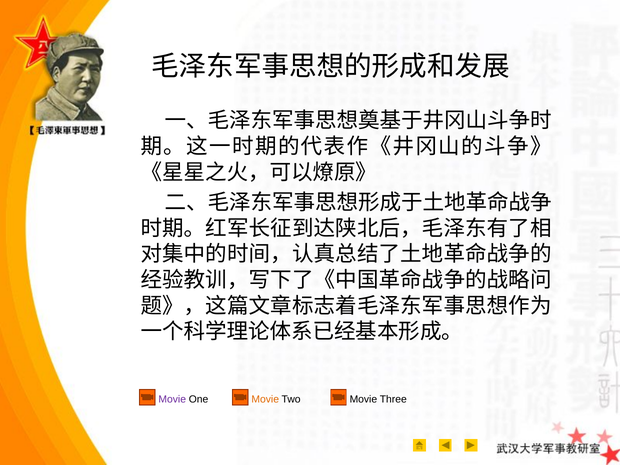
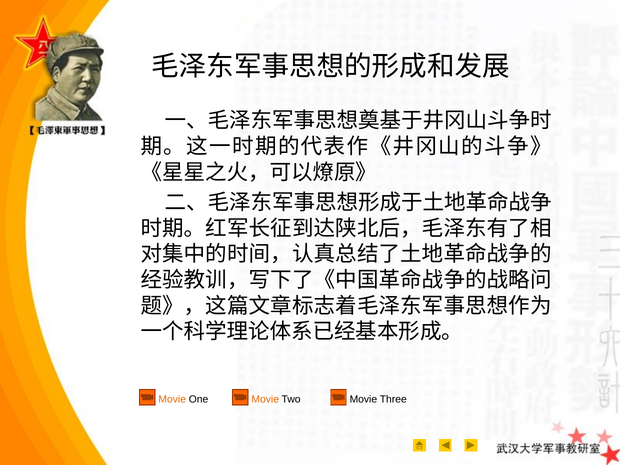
Movie at (172, 399) colour: purple -> orange
